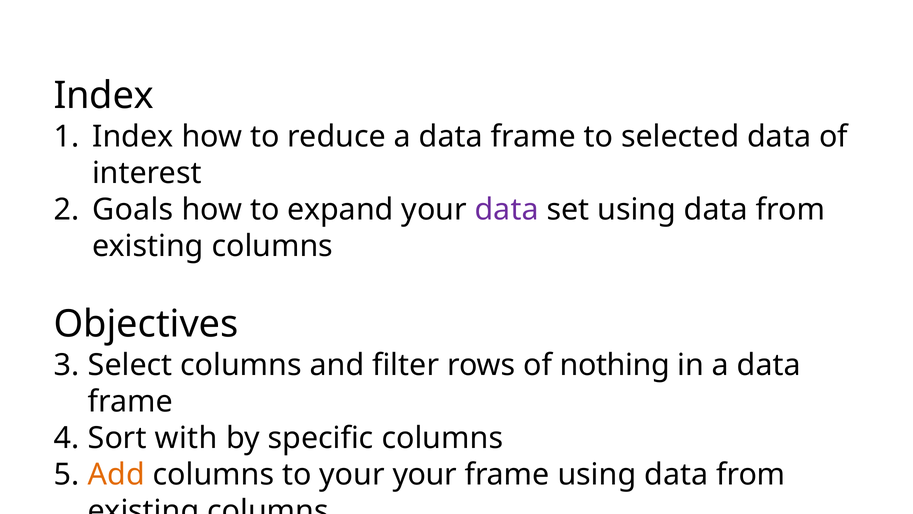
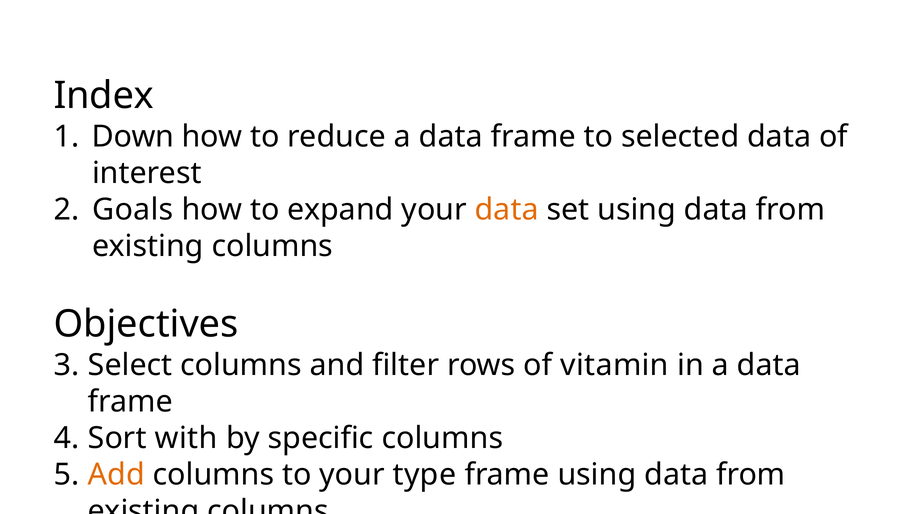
Index at (133, 136): Index -> Down
data at (507, 209) colour: purple -> orange
nothing: nothing -> vitamin
your your: your -> type
